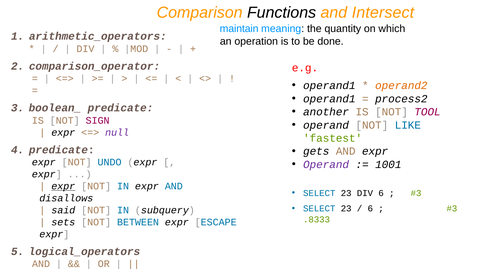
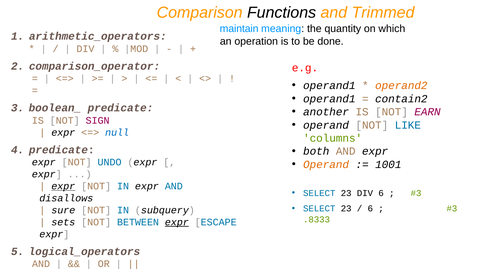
Intersect: Intersect -> Trimmed
process2: process2 -> contain2
TOOL: TOOL -> EARN
null colour: purple -> blue
fastest: fastest -> columns
gets: gets -> both
Operand at (326, 164) colour: purple -> orange
said: said -> sure
expr at (177, 222) underline: none -> present
